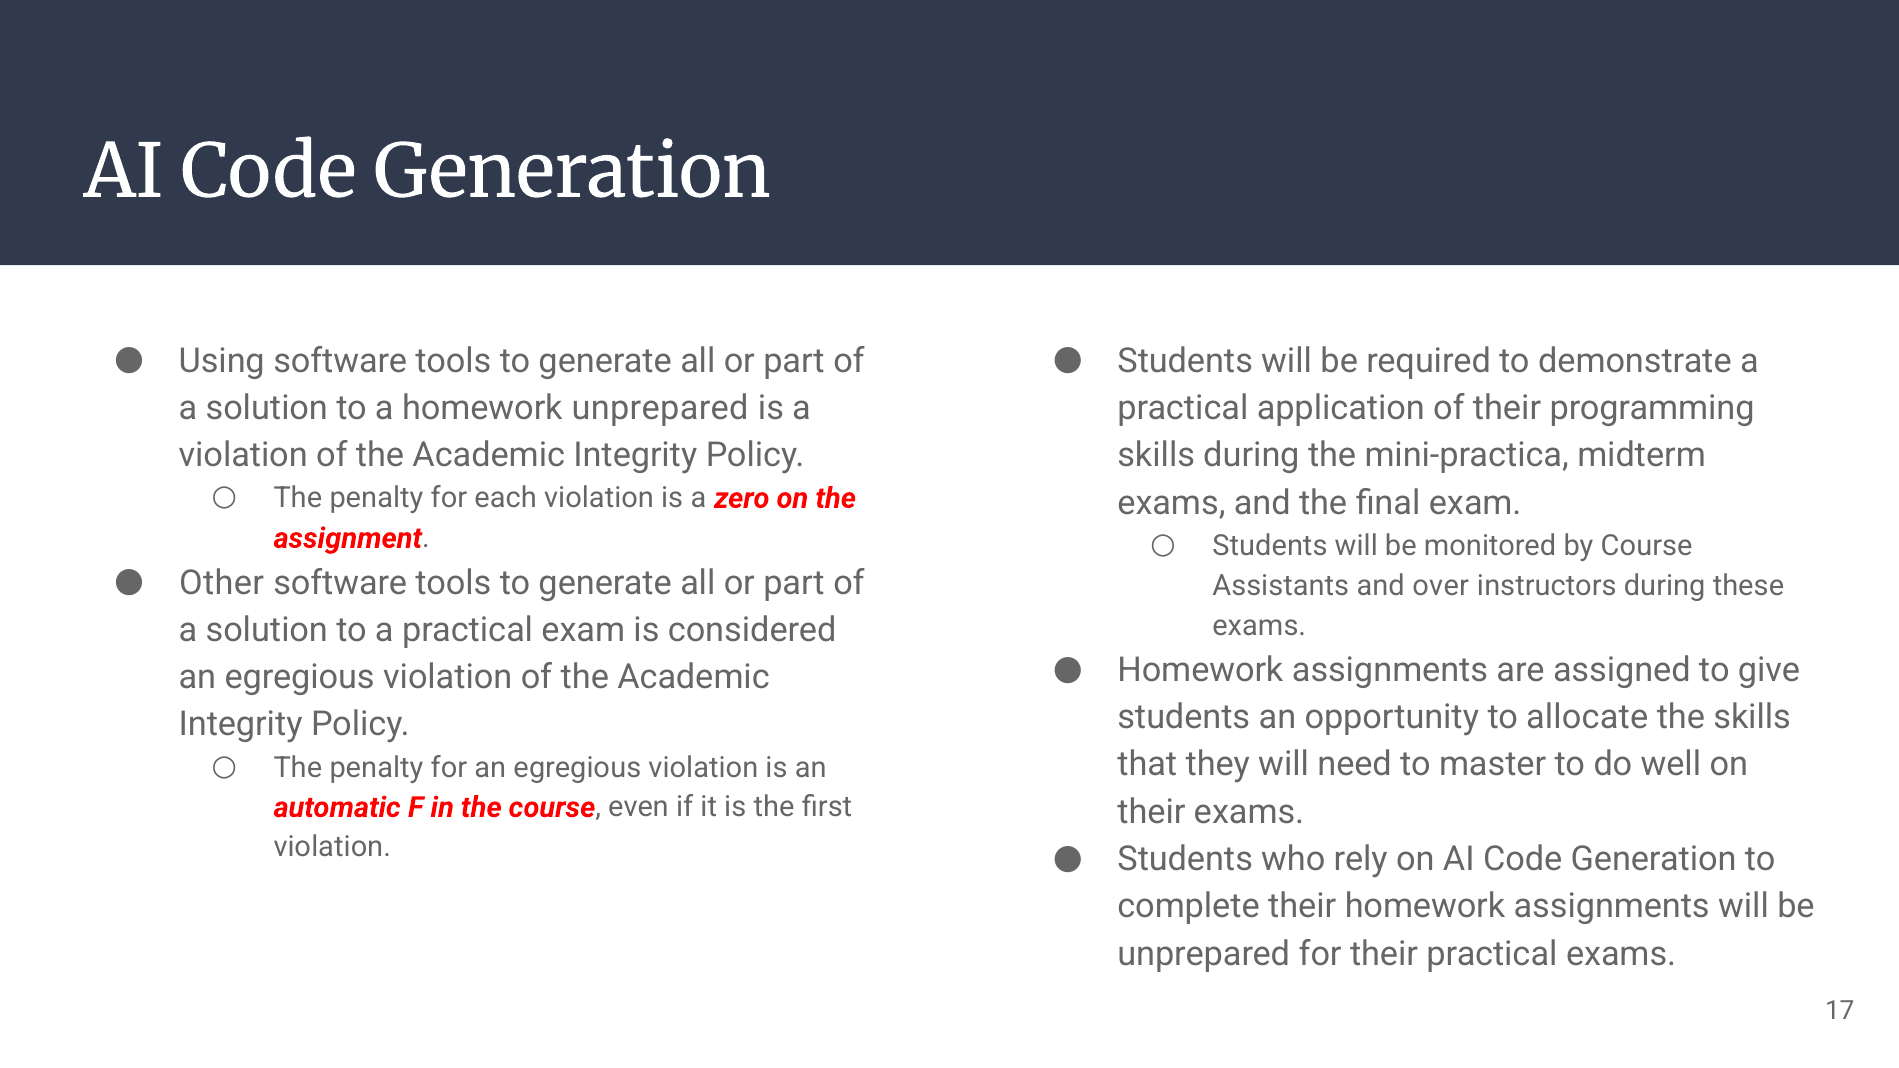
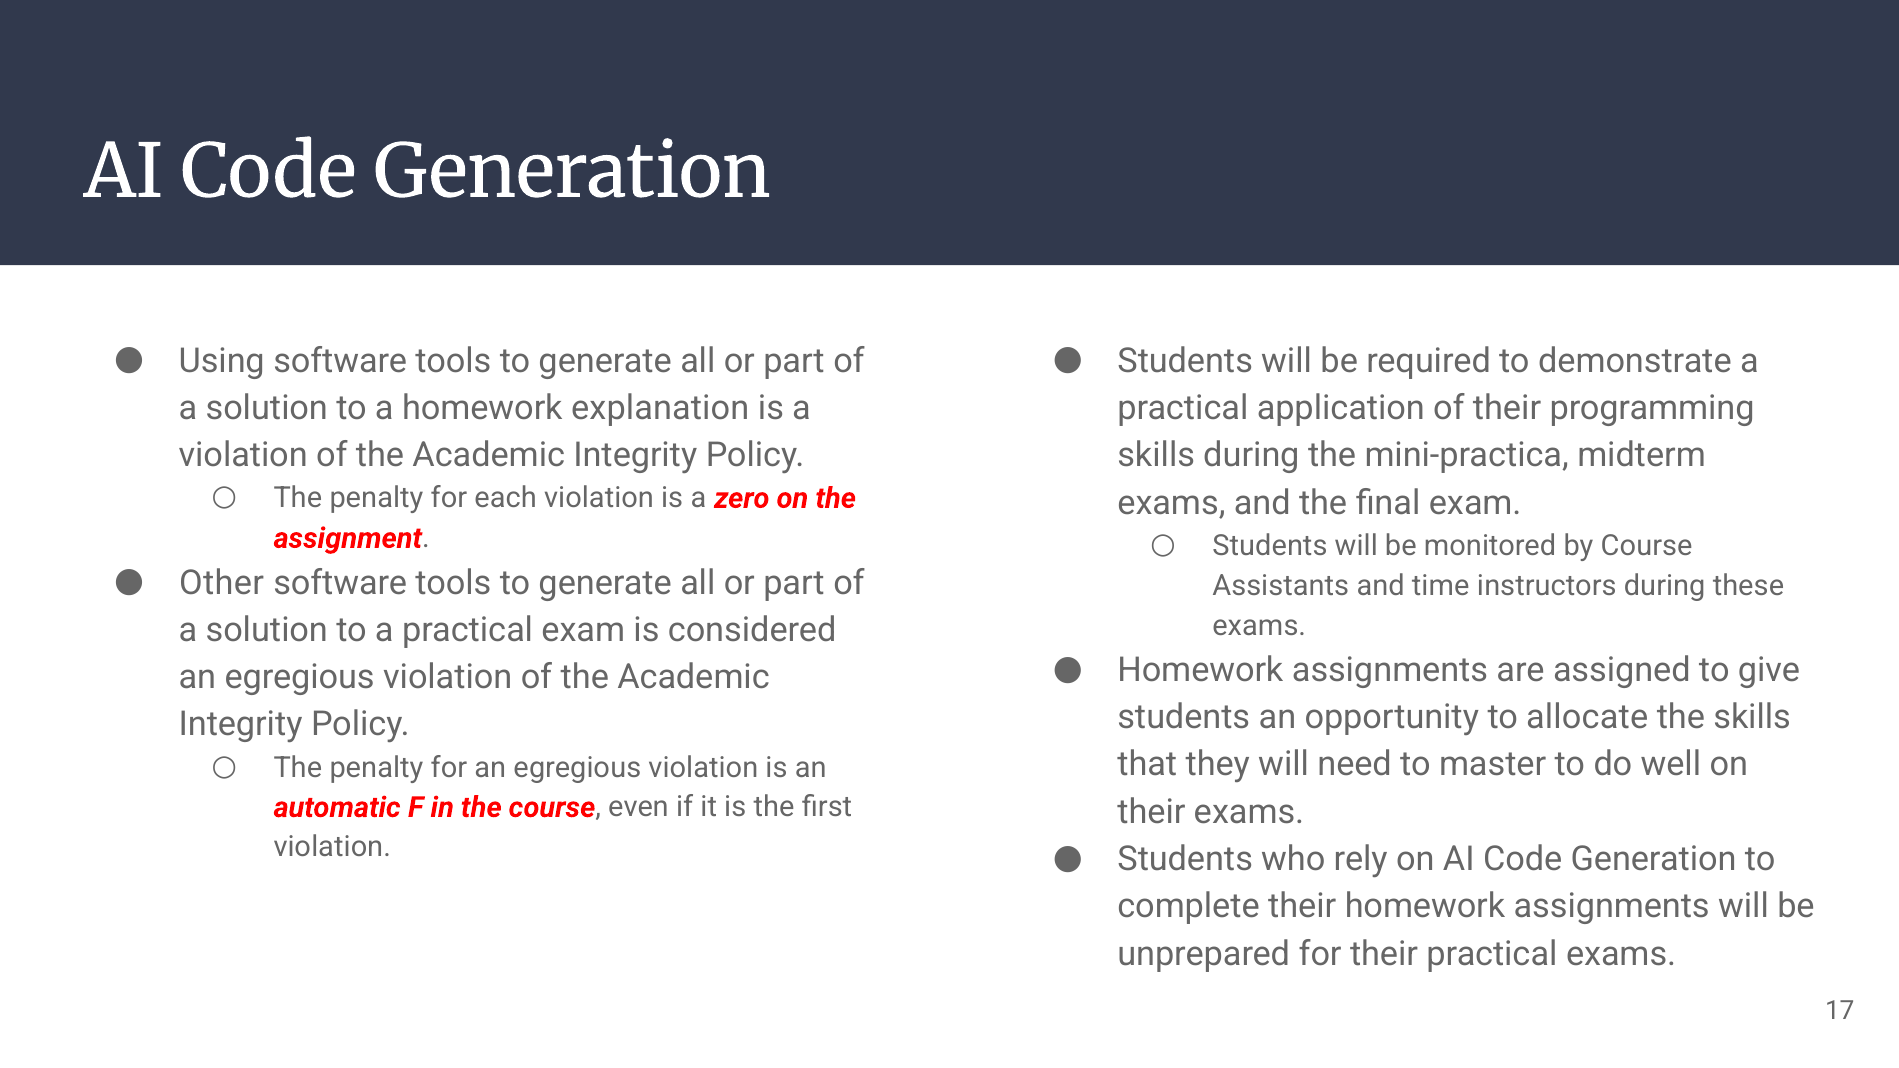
homework unprepared: unprepared -> explanation
over: over -> time
